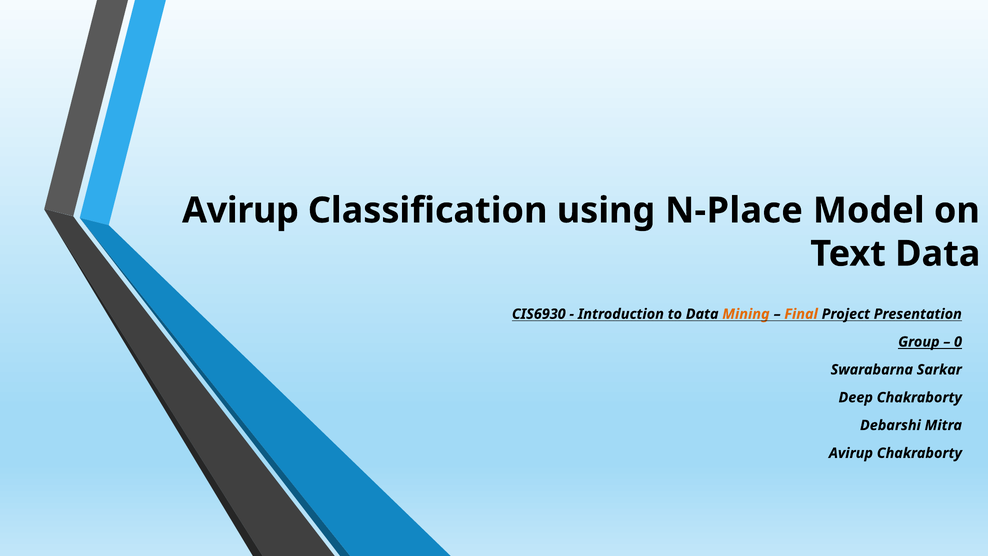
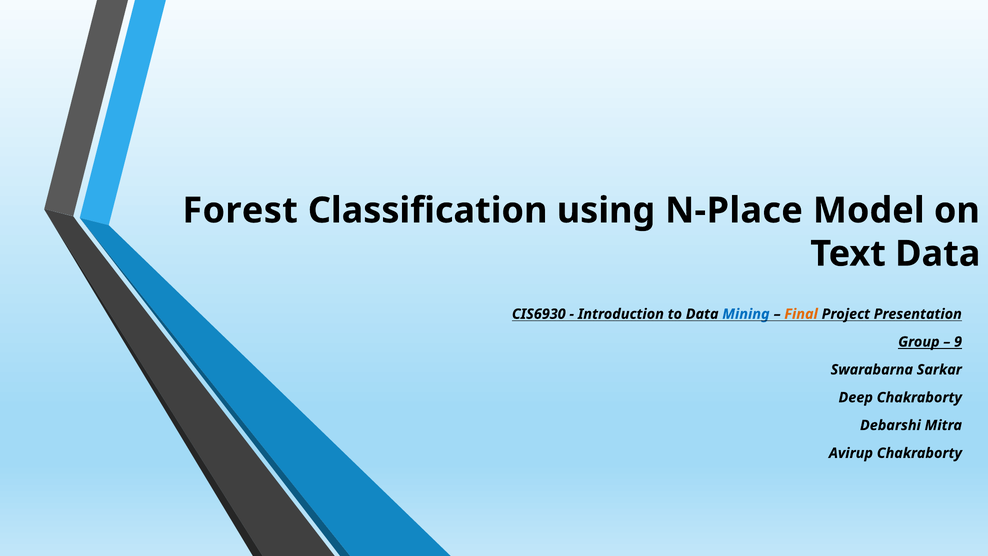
Avirup at (240, 210): Avirup -> Forest
Mining colour: orange -> blue
0: 0 -> 9
